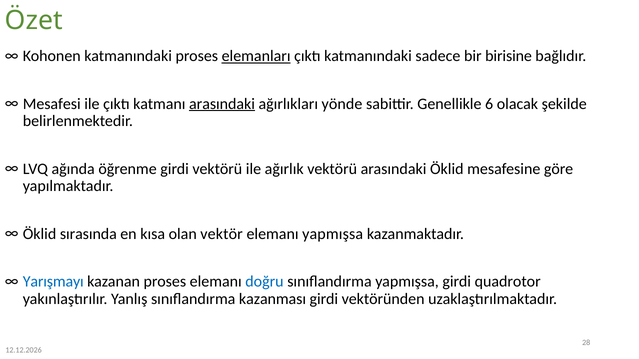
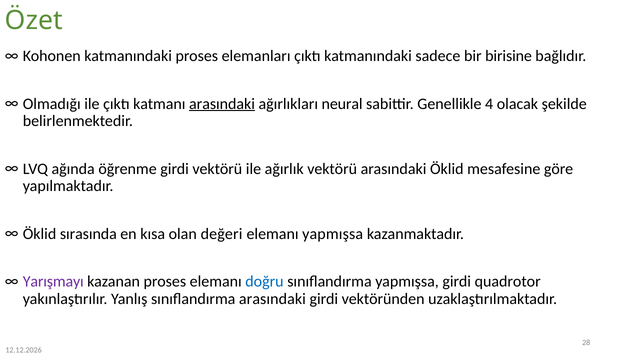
elemanları underline: present -> none
Mesafesi: Mesafesi -> Olmadığı
yönde: yönde -> neural
6: 6 -> 4
vektör: vektör -> değeri
Yarışmayı colour: blue -> purple
sınıflandırma kazanması: kazanması -> arasındaki
